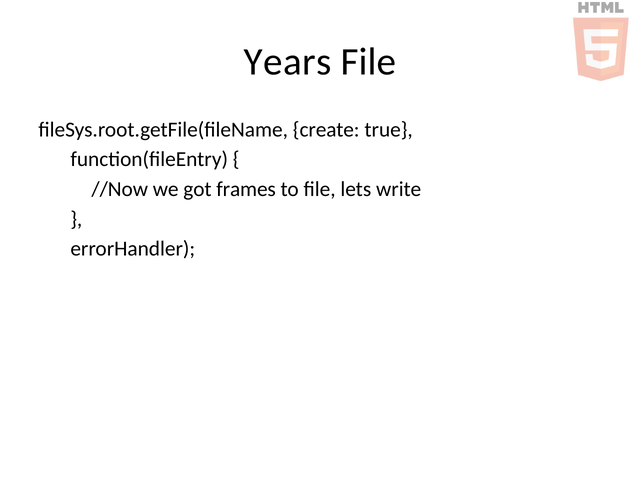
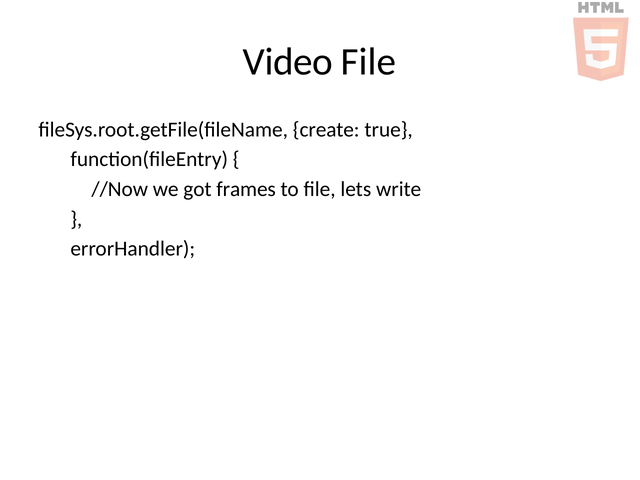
Years: Years -> Video
